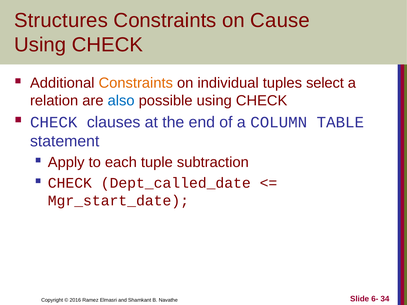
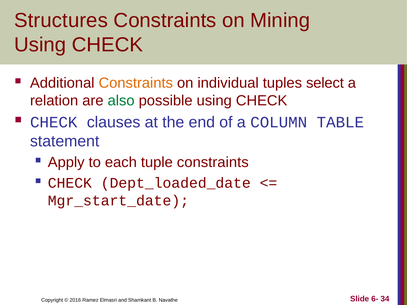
Cause: Cause -> Mining
also colour: blue -> green
tuple subtraction: subtraction -> constraints
Dept_called_date: Dept_called_date -> Dept_loaded_date
